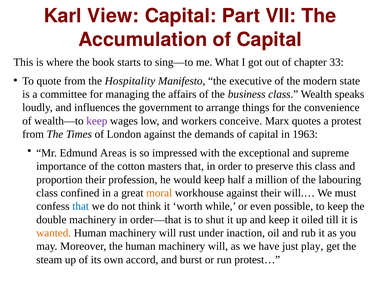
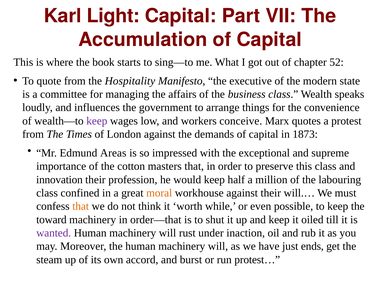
View: View -> Light
33: 33 -> 52
1963: 1963 -> 1873
proportion: proportion -> innovation
that at (81, 206) colour: blue -> orange
double: double -> toward
wanted colour: orange -> purple
play: play -> ends
